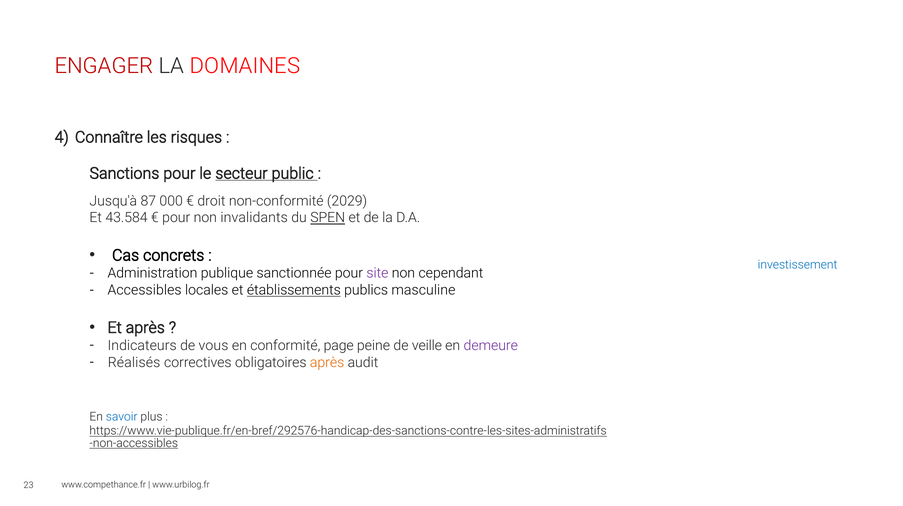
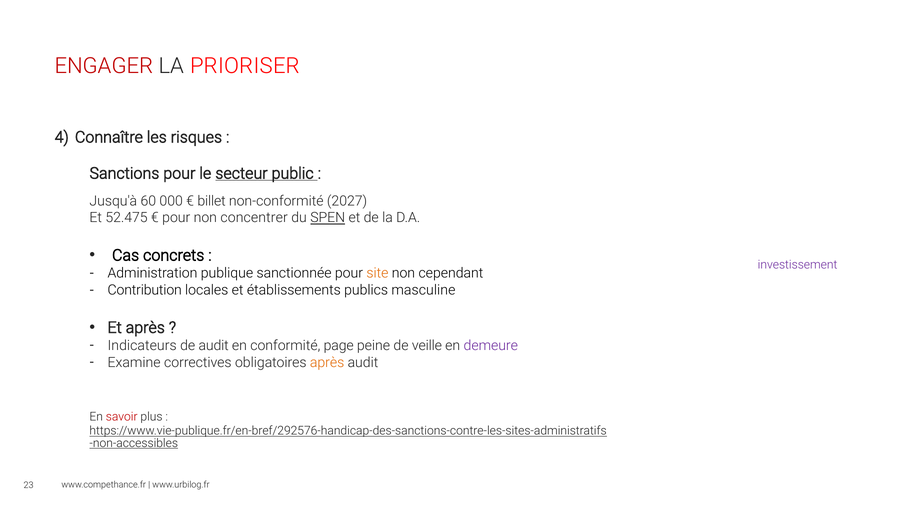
DOMAINES: DOMAINES -> PRIORISER
87: 87 -> 60
droit: droit -> billet
2029: 2029 -> 2027
43.584: 43.584 -> 52.475
invalidants: invalidants -> concentrer
investissement colour: blue -> purple
site colour: purple -> orange
Accessibles: Accessibles -> Contribution
établissements underline: present -> none
de vous: vous -> audit
Réalisés: Réalisés -> Examine
savoir colour: blue -> red
